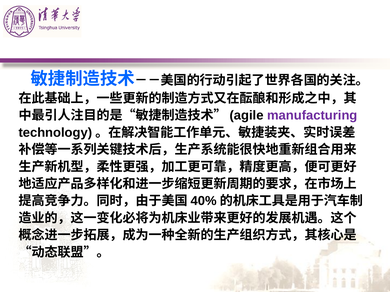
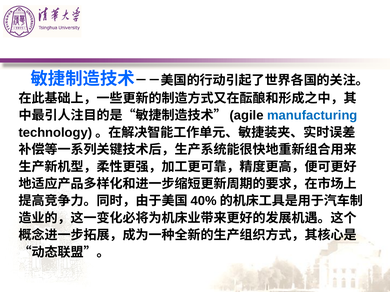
manufacturing colour: purple -> blue
